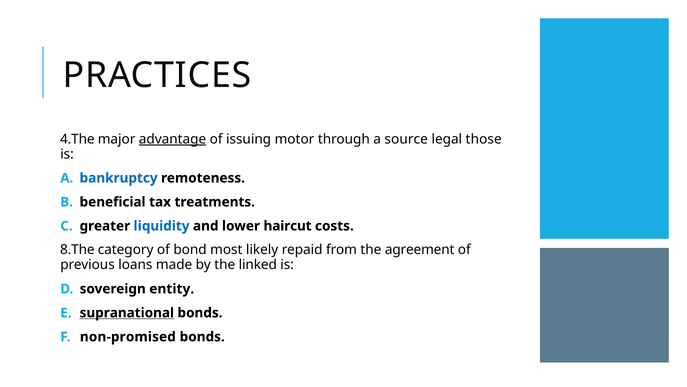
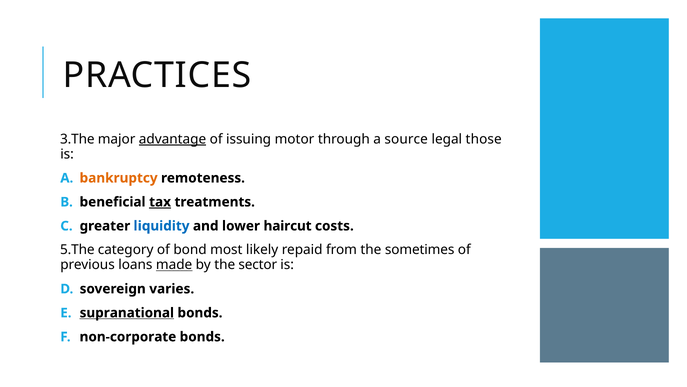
4.The: 4.The -> 3.The
bankruptcy colour: blue -> orange
tax underline: none -> present
8.The: 8.The -> 5.The
agreement: agreement -> sometimes
made underline: none -> present
linked: linked -> sector
entity: entity -> varies
non-promised: non-promised -> non-corporate
